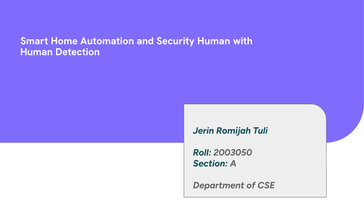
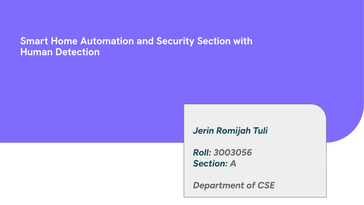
Security Human: Human -> Section
2003050: 2003050 -> 3003056
